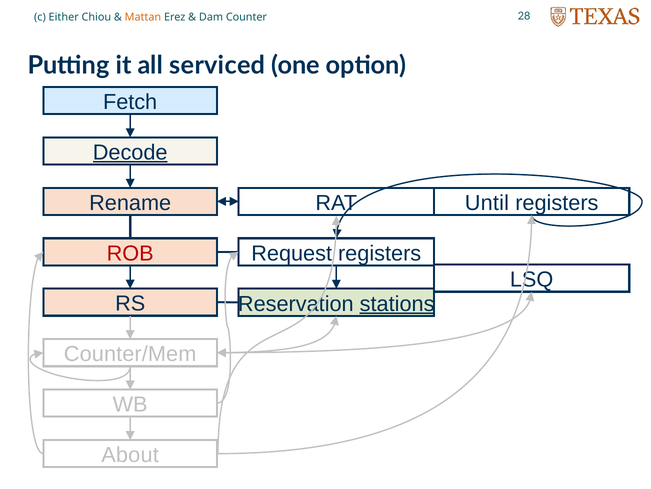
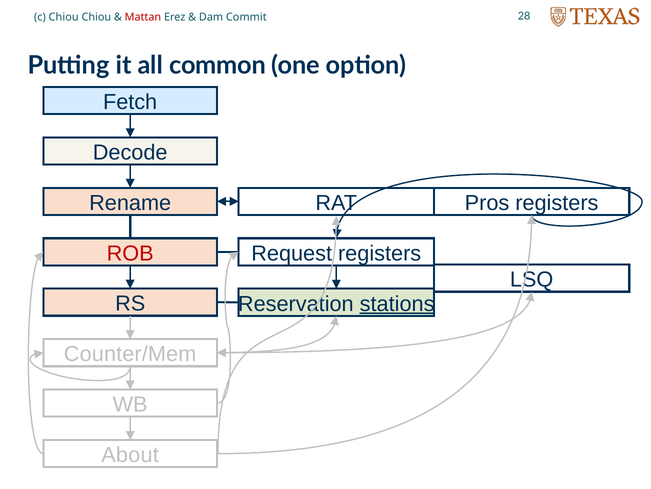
c Either: Either -> Chiou
Mattan colour: orange -> red
Counter: Counter -> Commit
serviced: serviced -> common
Decode underline: present -> none
Until: Until -> Pros
